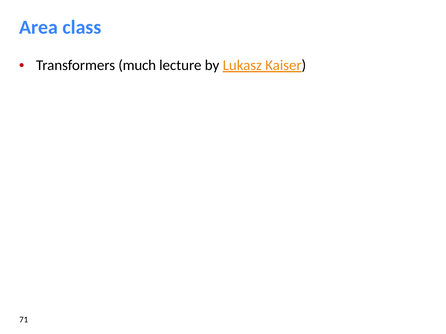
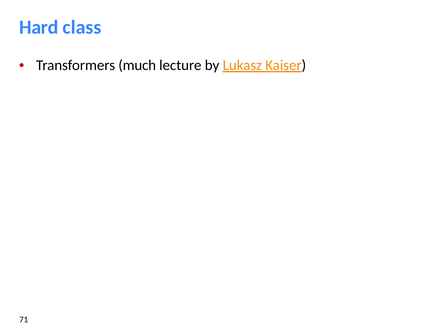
Area: Area -> Hard
